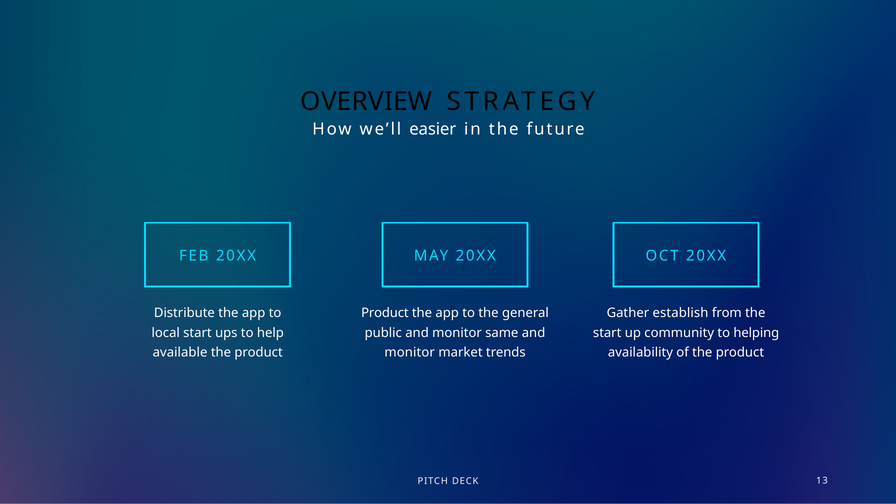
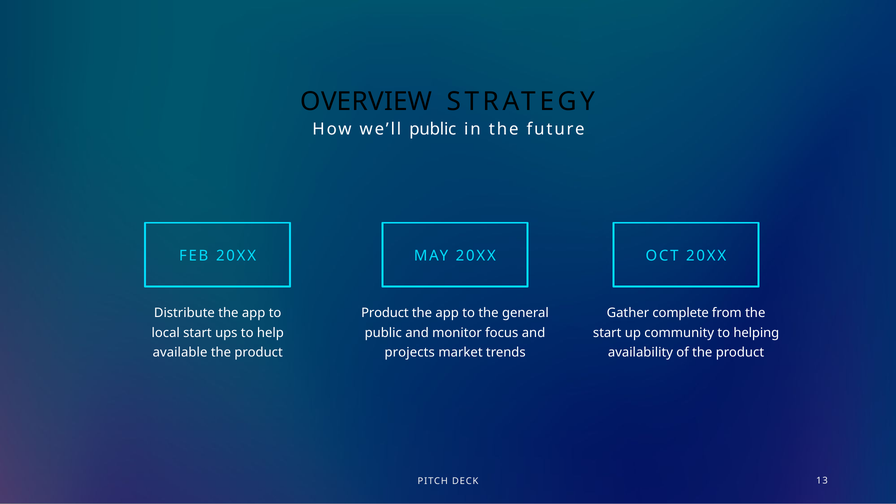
we’ll easier: easier -> public
establish: establish -> complete
same: same -> focus
monitor at (410, 352): monitor -> projects
